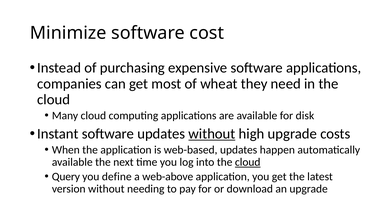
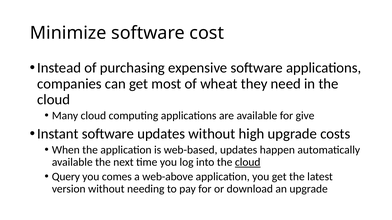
disk: disk -> give
without at (212, 134) underline: present -> none
define: define -> comes
